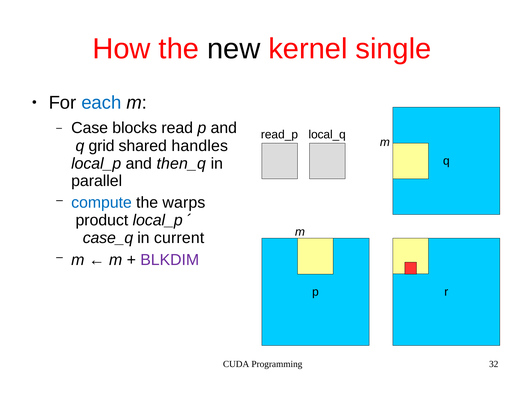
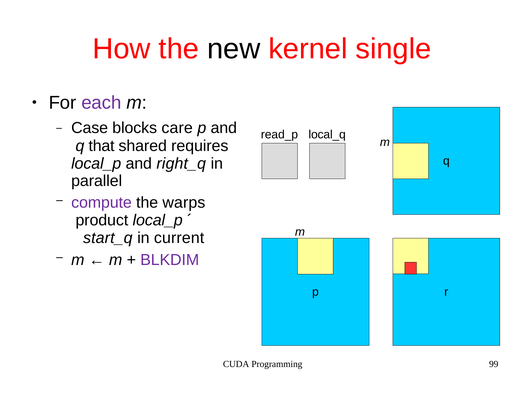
each colour: blue -> purple
read: read -> care
grid: grid -> that
handles: handles -> requires
then_q: then_q -> right_q
compute colour: blue -> purple
case_q: case_q -> start_q
32: 32 -> 99
